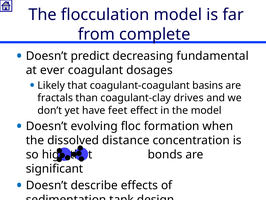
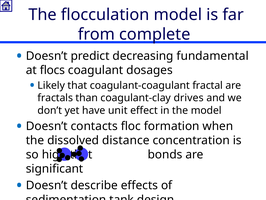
ever: ever -> flocs
basins: basins -> fractal
feet: feet -> unit
evolving: evolving -> contacts
